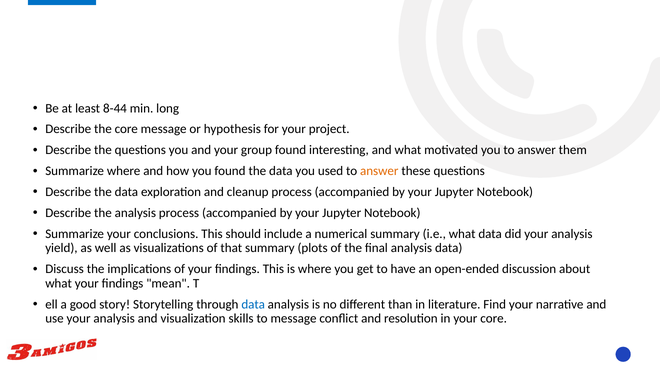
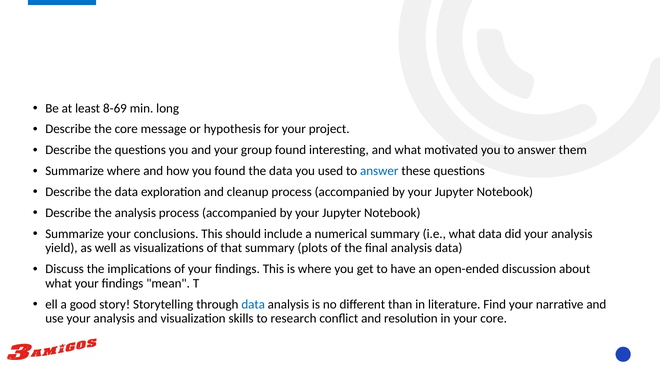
8-44: 8-44 -> 8-69
answer at (379, 171) colour: orange -> blue
to message: message -> research
